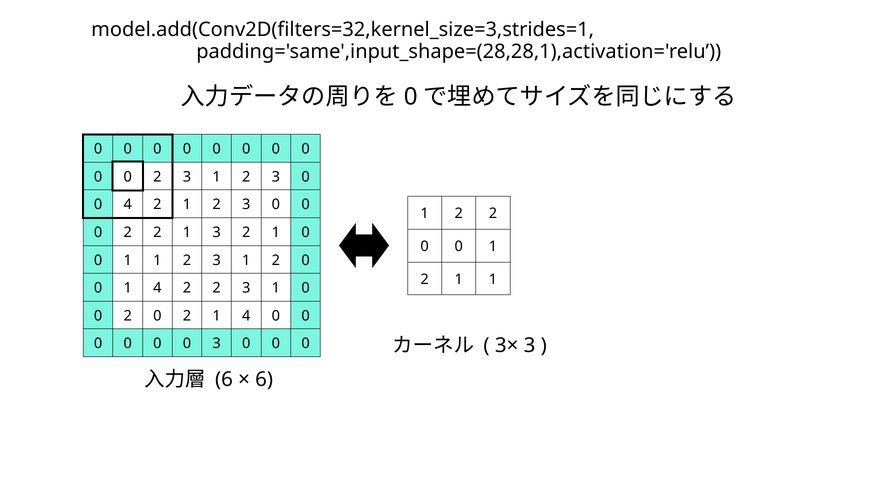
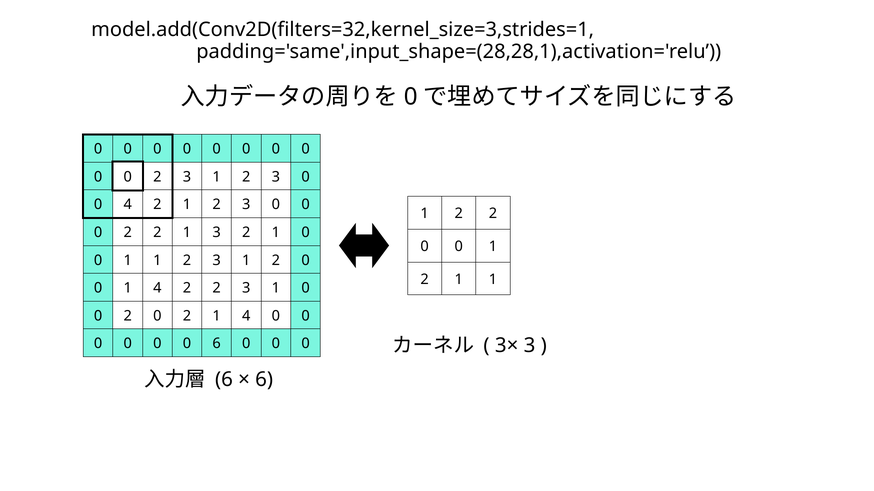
0 3: 3 -> 6
